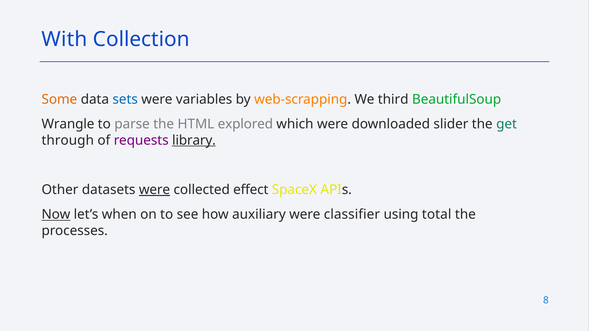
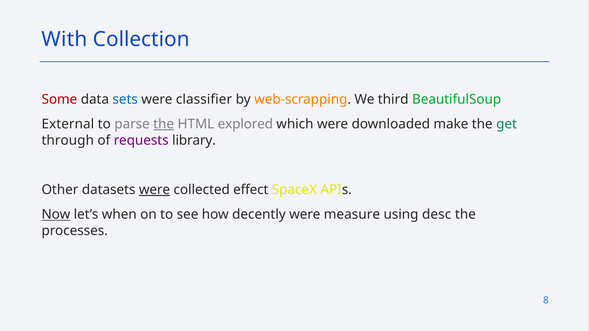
Some colour: orange -> red
variables: variables -> classifier
Wrangle: Wrangle -> External
the at (164, 124) underline: none -> present
slider: slider -> make
library underline: present -> none
auxiliary: auxiliary -> decently
classifier: classifier -> measure
total: total -> desc
